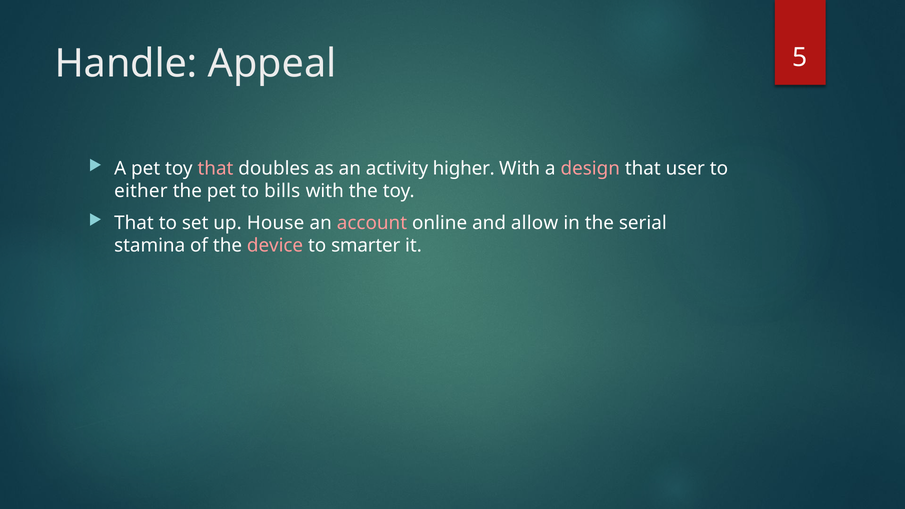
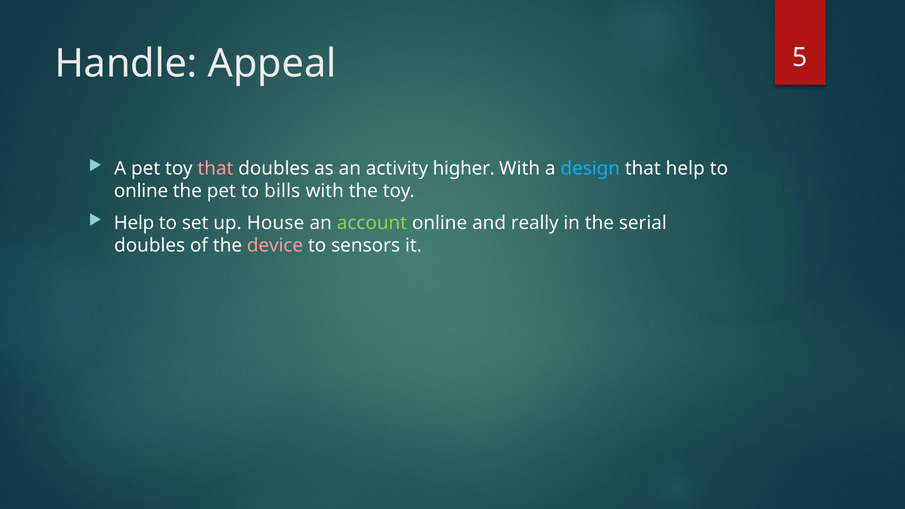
design colour: pink -> light blue
that user: user -> help
either at (141, 191): either -> online
That at (134, 223): That -> Help
account colour: pink -> light green
allow: allow -> really
stamina at (150, 246): stamina -> doubles
smarter: smarter -> sensors
